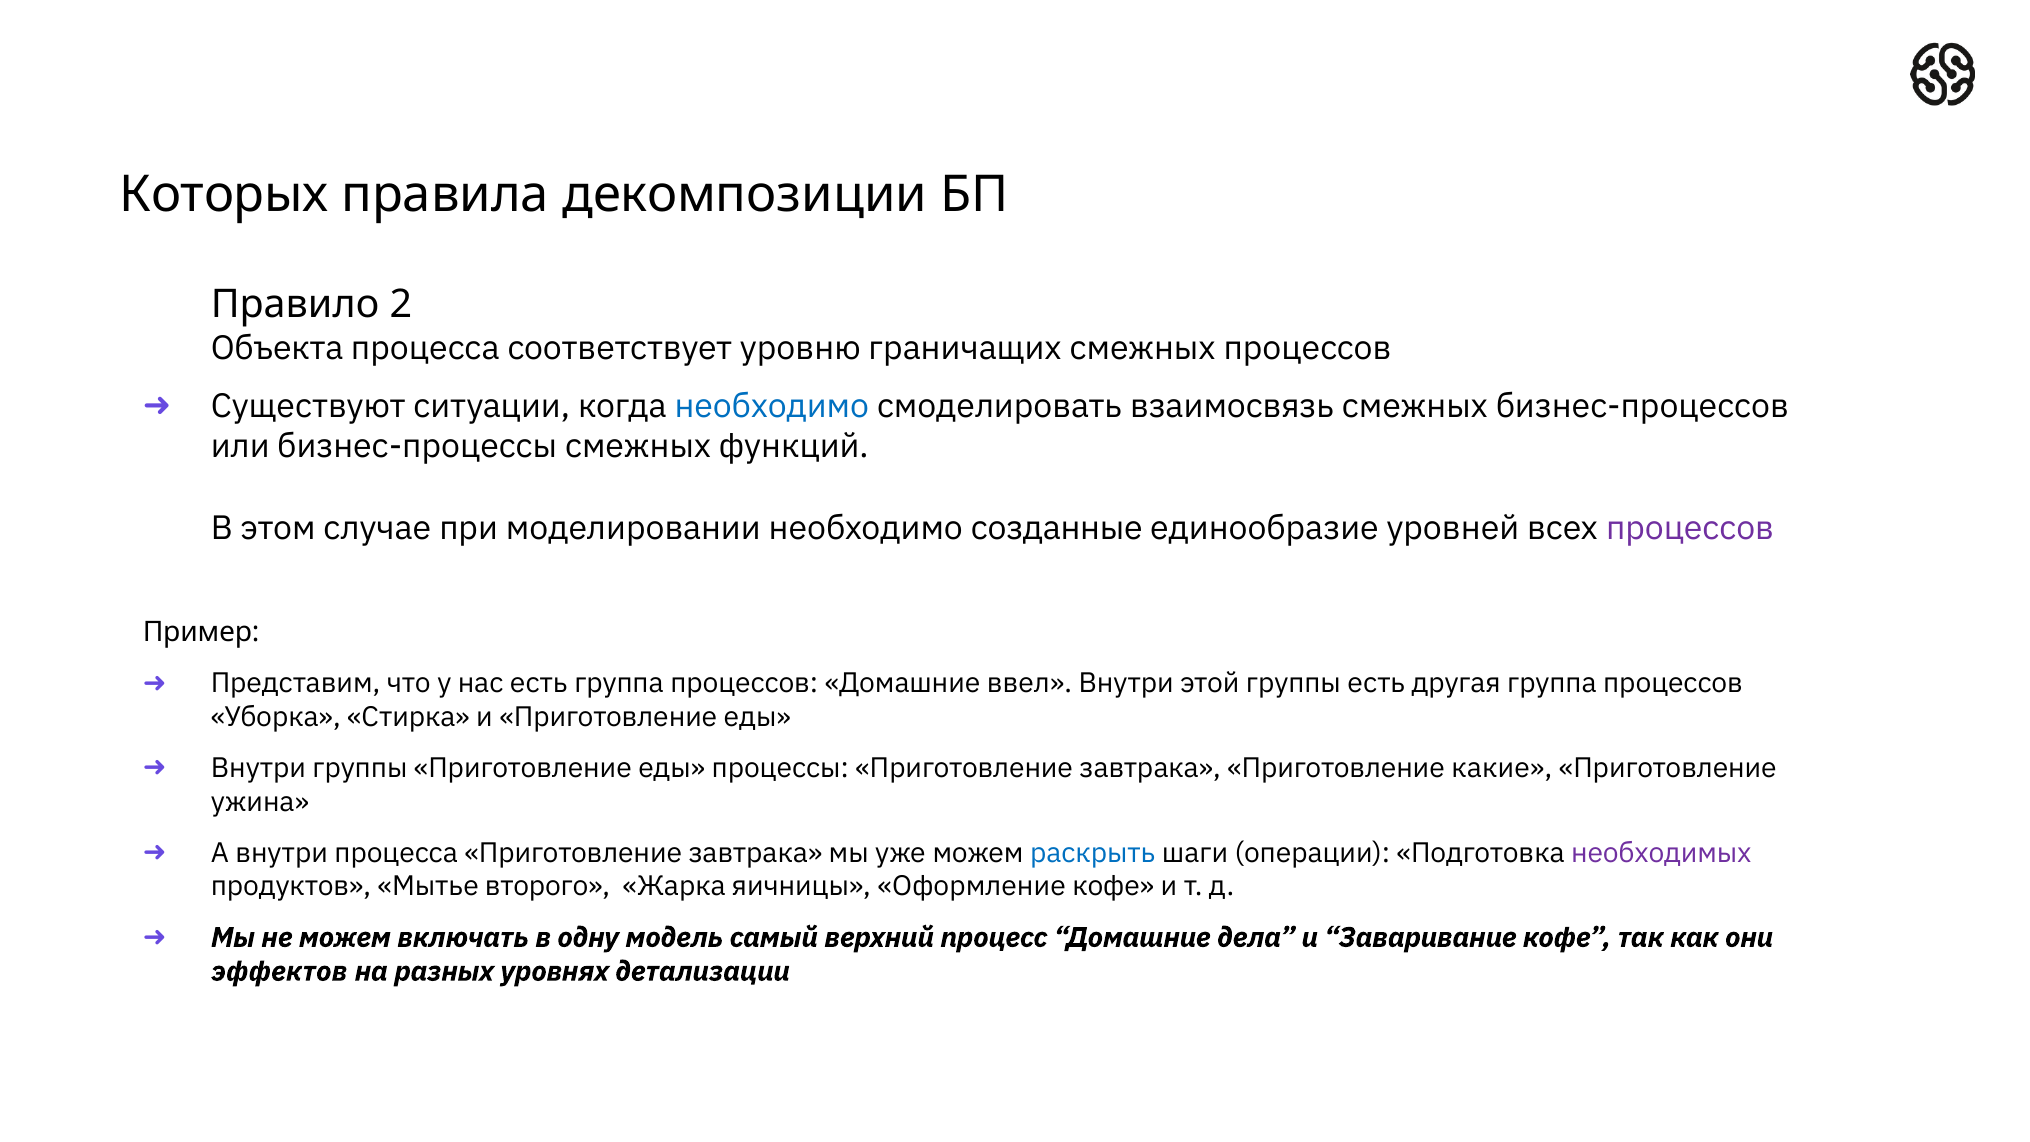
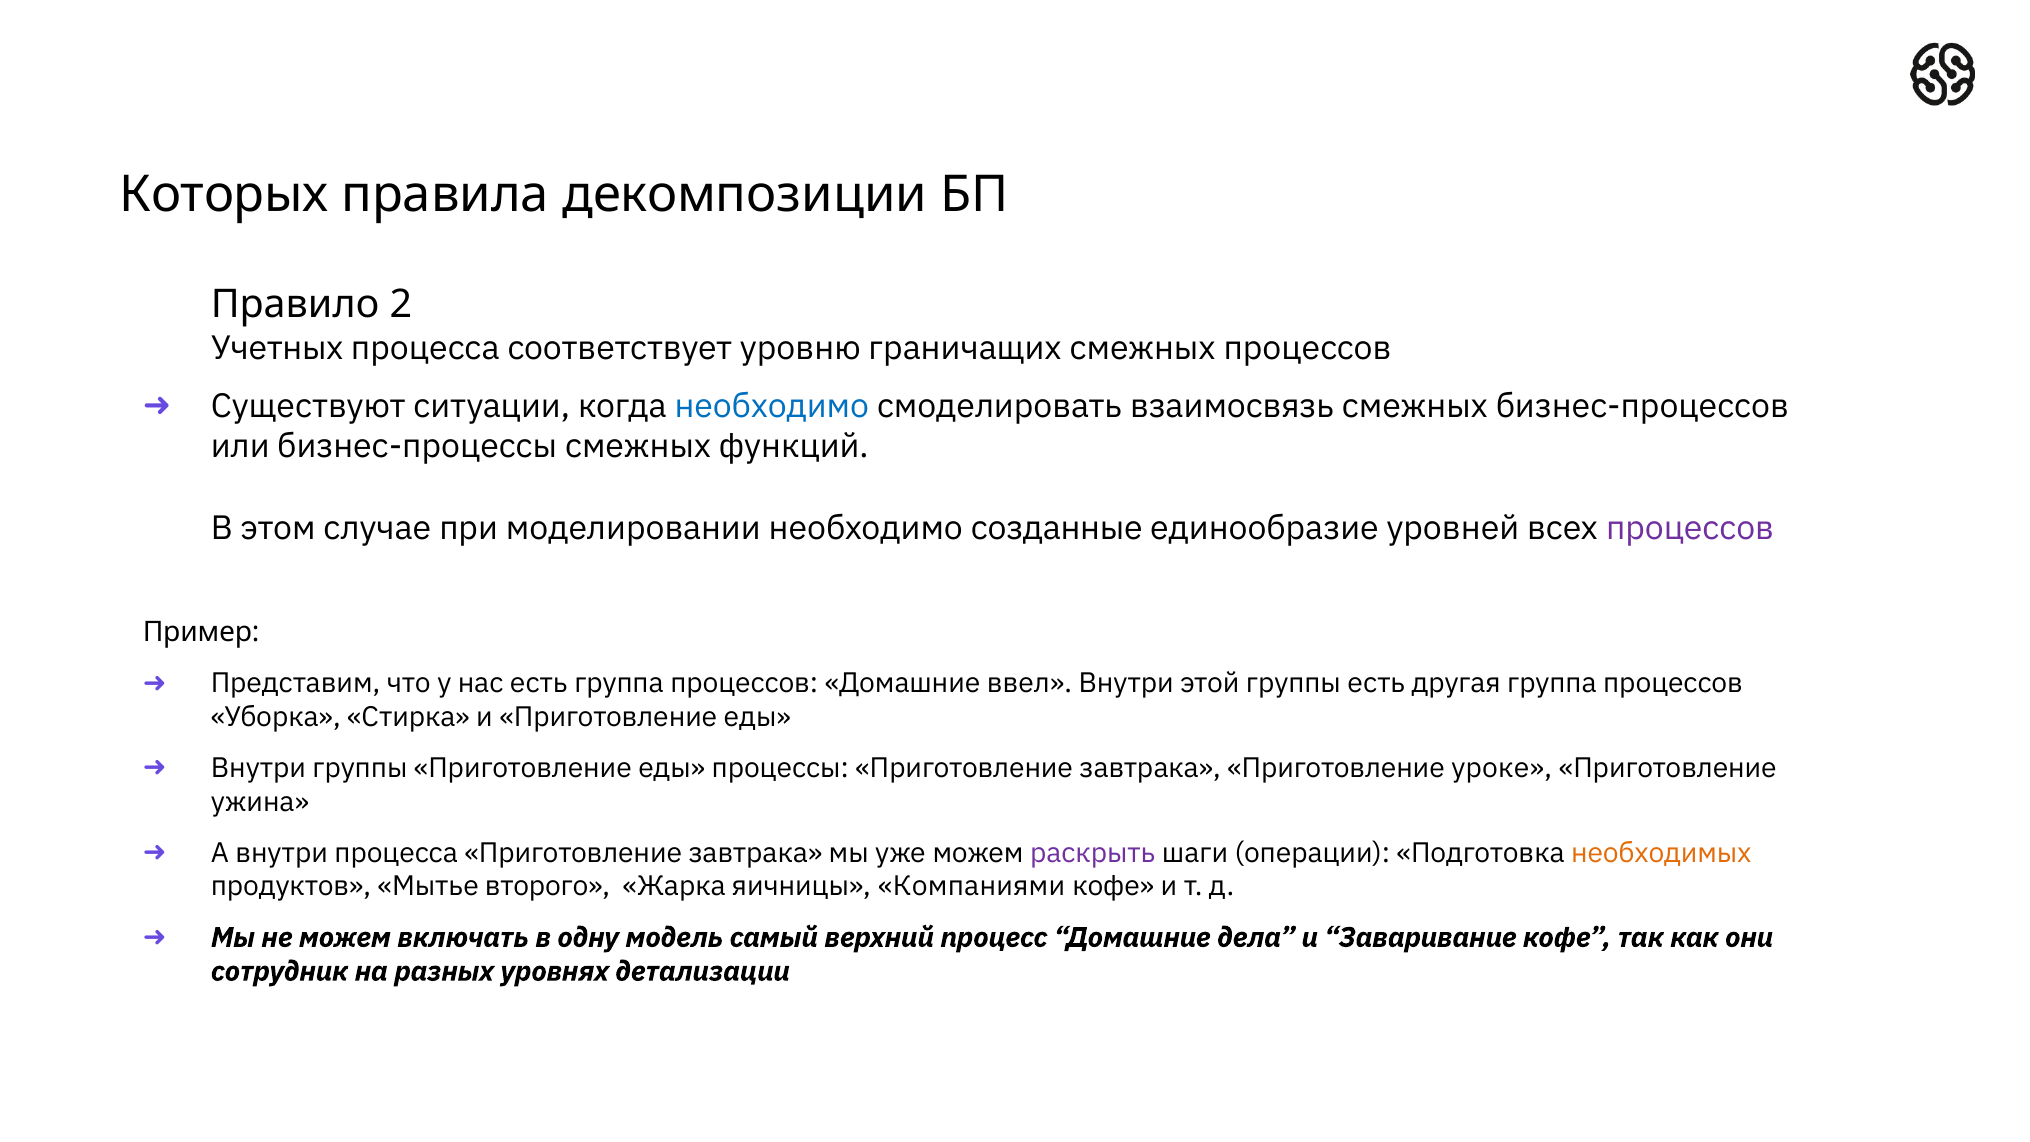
Объекта: Объекта -> Учетных
какие: какие -> уроке
раскрыть colour: blue -> purple
необходимых colour: purple -> orange
Оформление: Оформление -> Компаниями
эффектов: эффектов -> сотрудник
